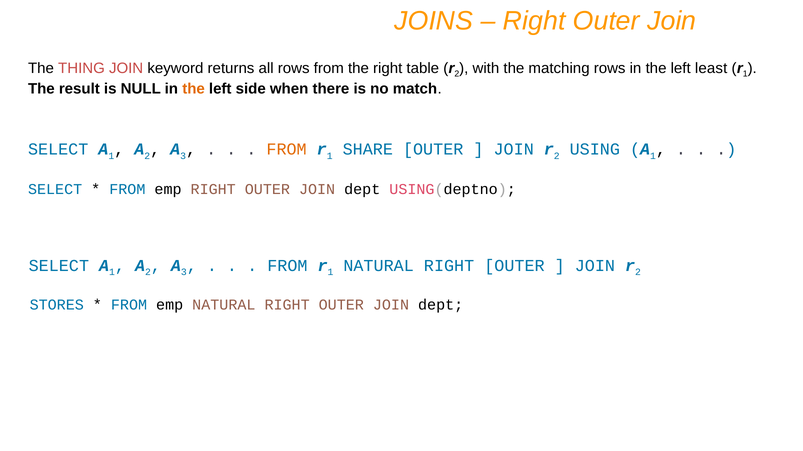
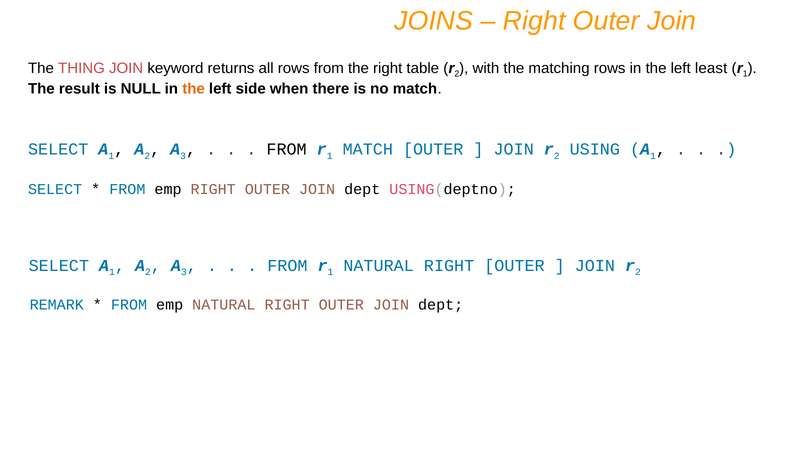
FROM at (287, 150) colour: orange -> black
SHARE at (368, 150): SHARE -> MATCH
STORES: STORES -> REMARK
